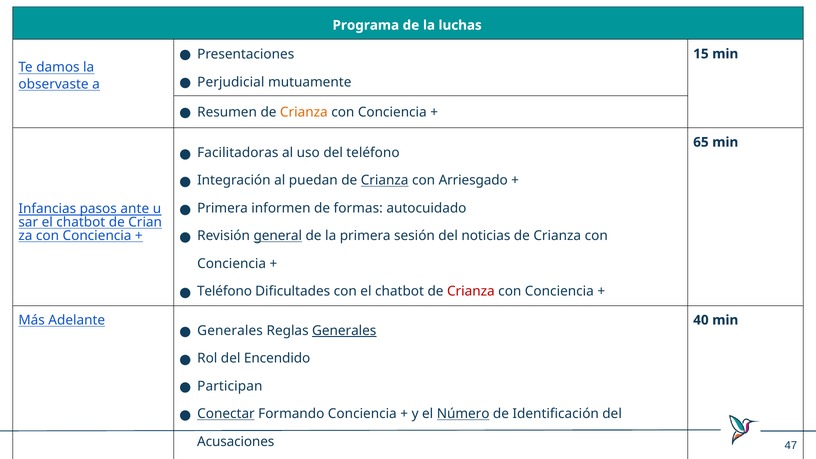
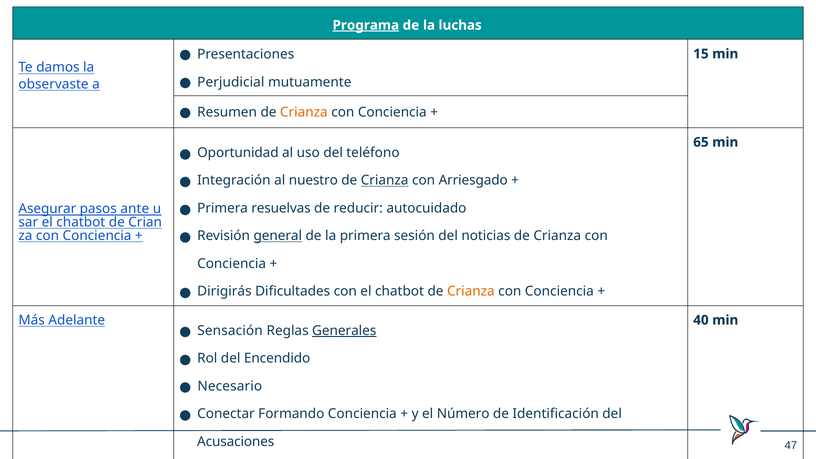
Programa underline: none -> present
Facilitadoras: Facilitadoras -> Oportunidad
puedan: puedan -> nuestro
informen: informen -> resuelvas
formas: formas -> reducir
Infancias: Infancias -> Asegurar
Teléfono at (225, 291): Teléfono -> Dirigirás
Crianza at (471, 291) colour: red -> orange
Generales at (230, 331): Generales -> Sensación
Participan: Participan -> Necesario
Conectar underline: present -> none
Número underline: present -> none
